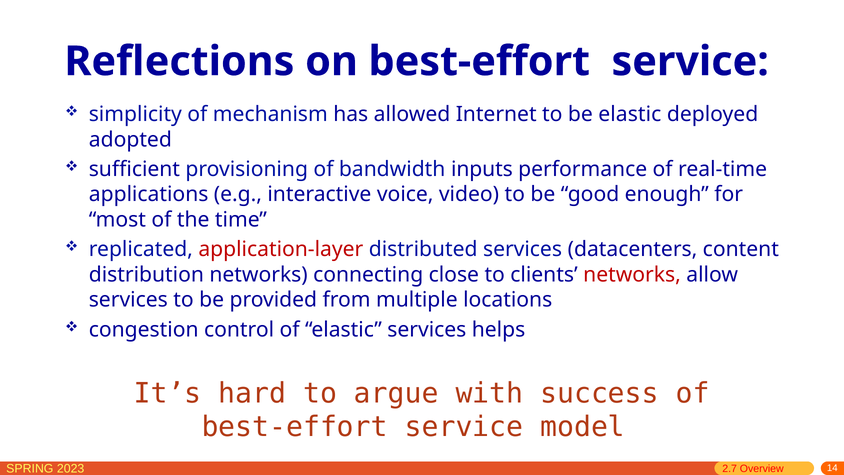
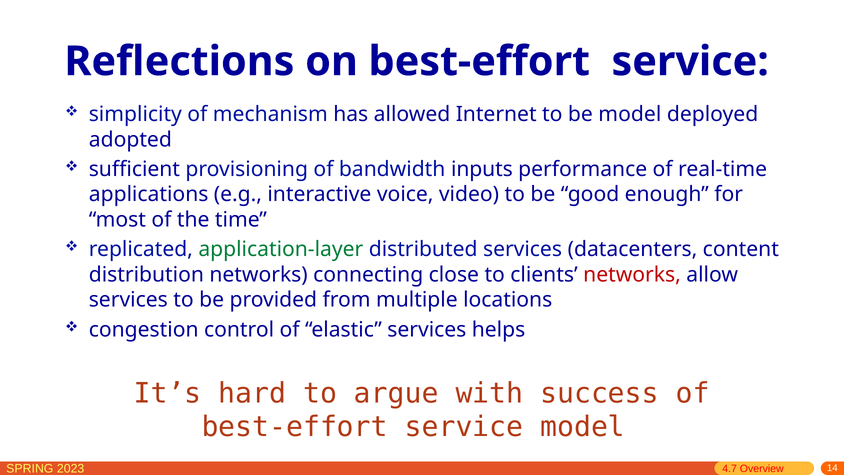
be elastic: elastic -> model
application-layer colour: red -> green
2.7: 2.7 -> 4.7
